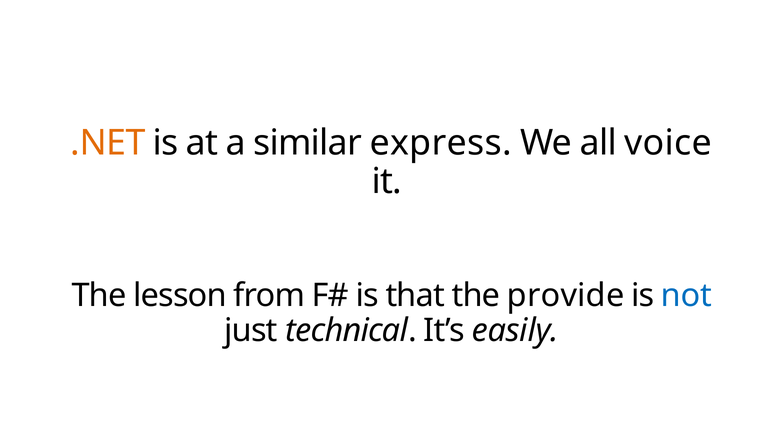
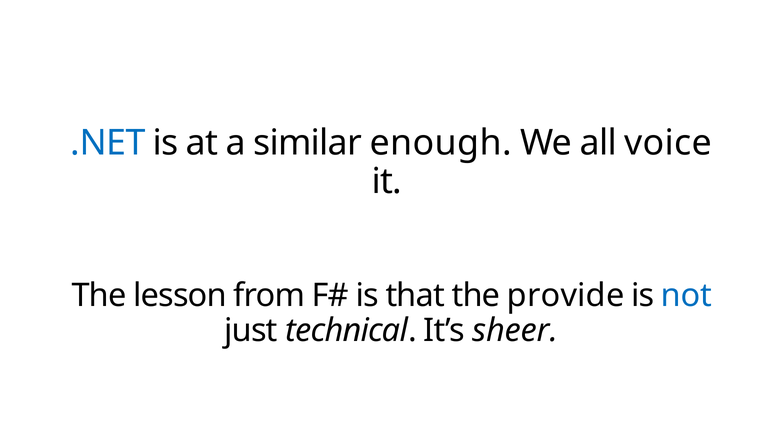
.NET colour: orange -> blue
express: express -> enough
easily: easily -> sheer
